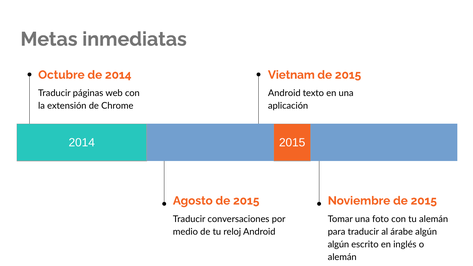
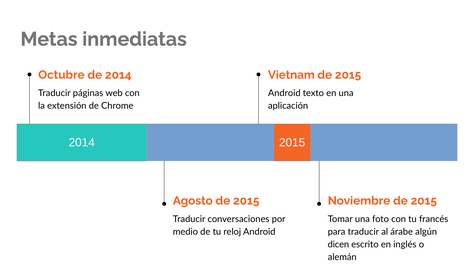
tu alemán: alemán -> francés
algún at (338, 244): algún -> dicen
